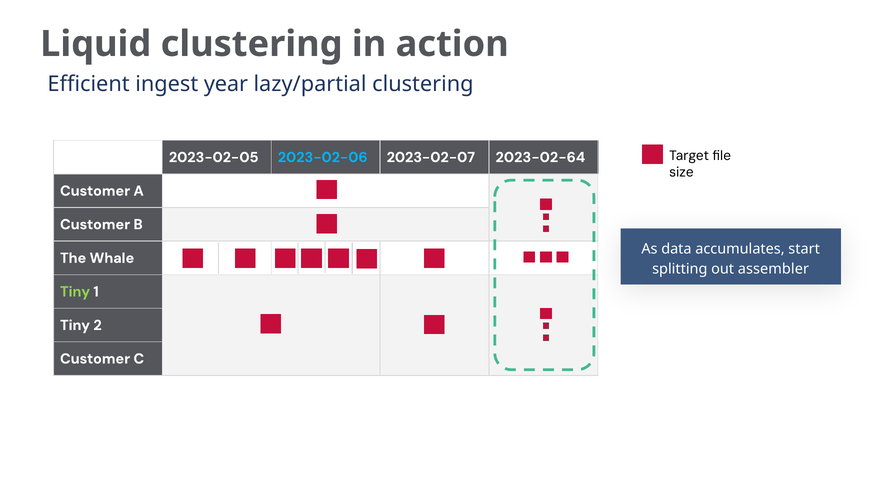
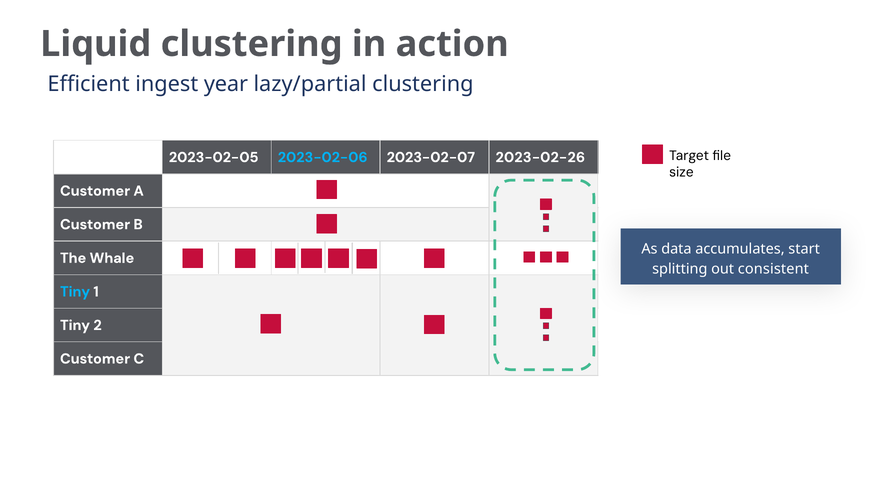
2023-02-64: 2023-02-64 -> 2023-02-26
assembler: assembler -> consistent
Tiny at (75, 292) colour: light green -> light blue
